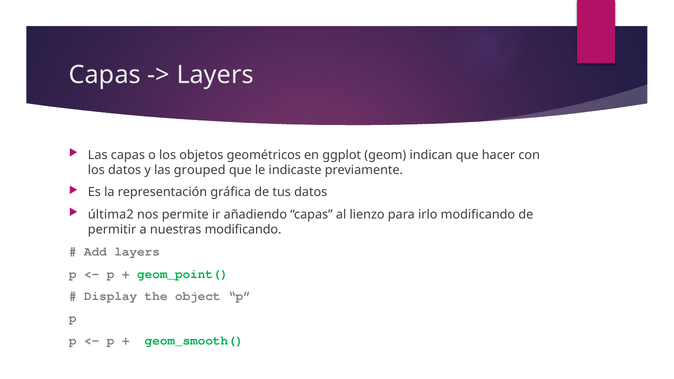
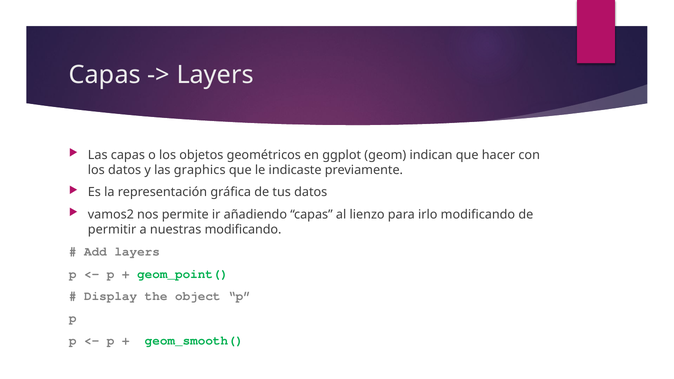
grouped: grouped -> graphics
última2: última2 -> vamos2
